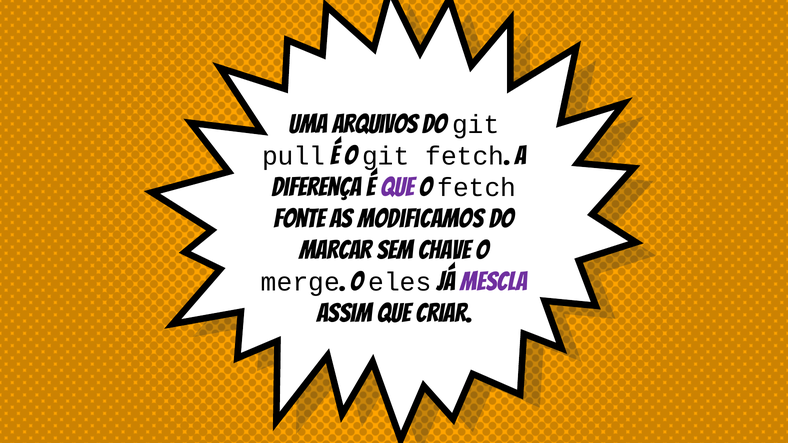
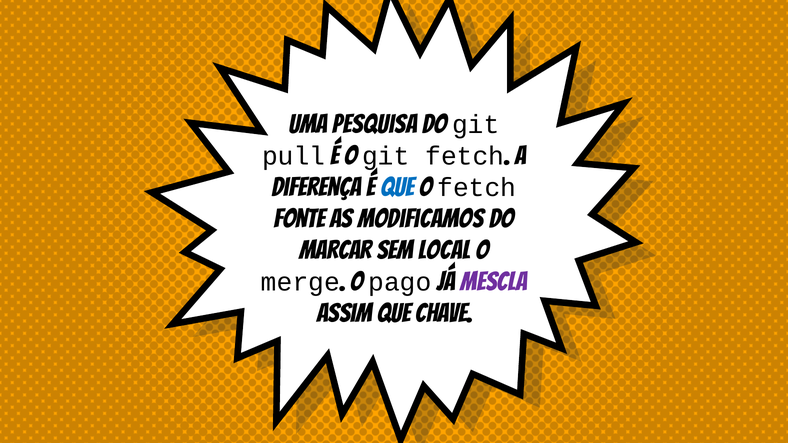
arquivos: arquivos -> pesquisa
que at (397, 188) colour: purple -> blue
chave: chave -> local
eles: eles -> pago
criar: criar -> chave
